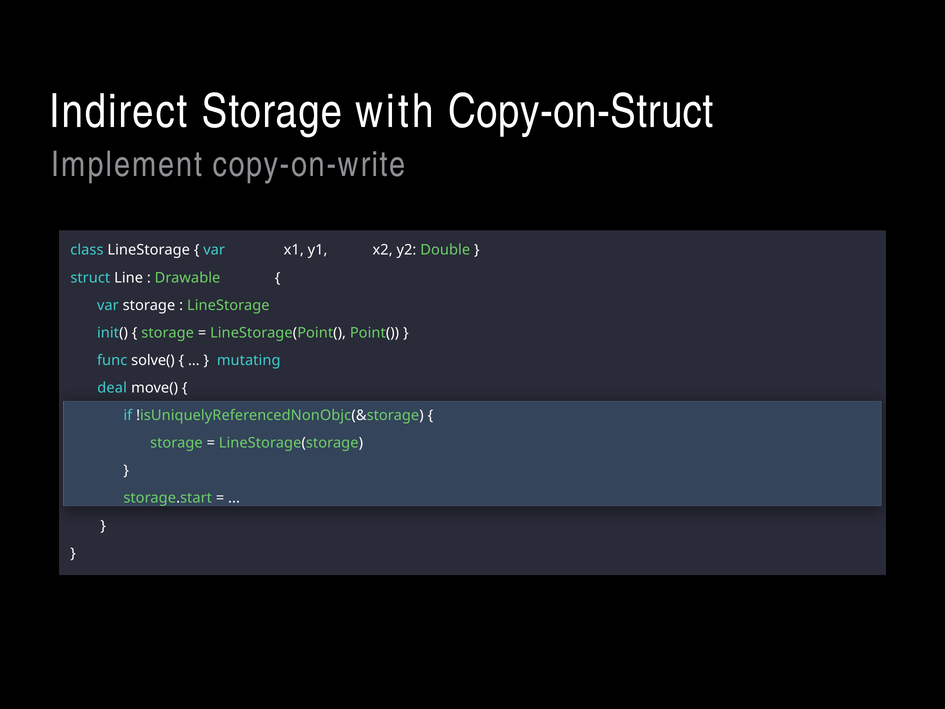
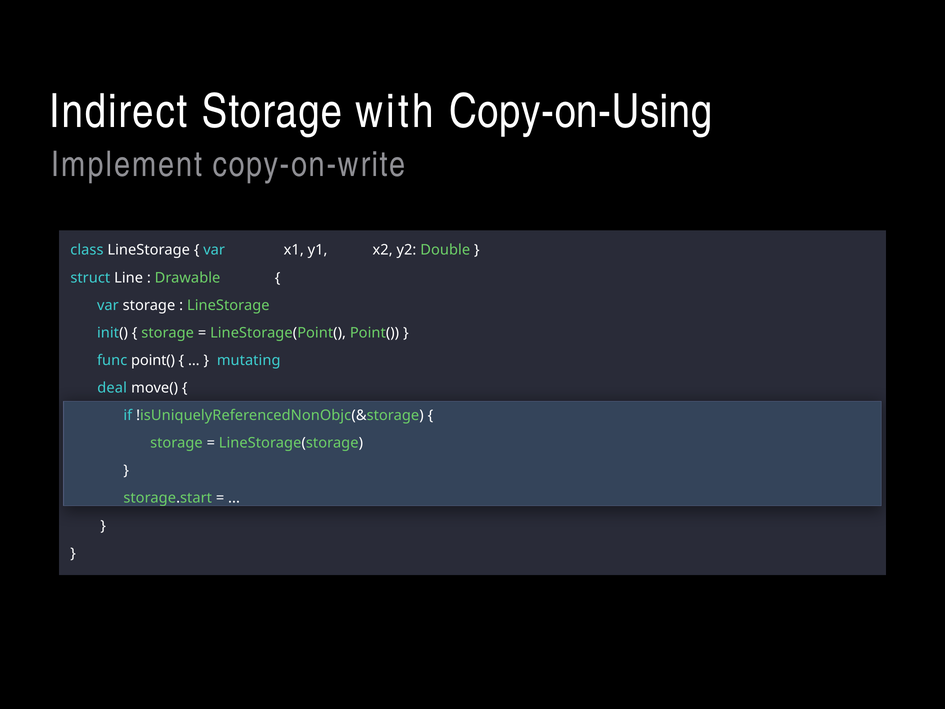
Copy-on-Struct: Copy-on-Struct -> Copy-on-Using
func solve(: solve( -> point(
